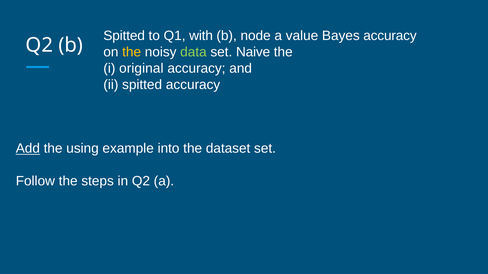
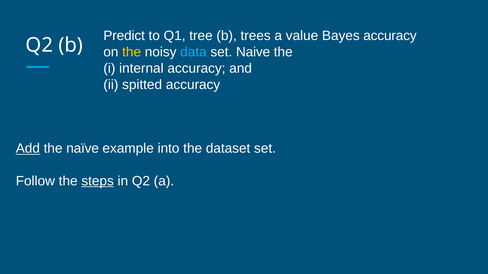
Spitted at (124, 36): Spitted -> Predict
with: with -> tree
node: node -> trees
data colour: light green -> light blue
original: original -> internal
using: using -> naïve
steps underline: none -> present
